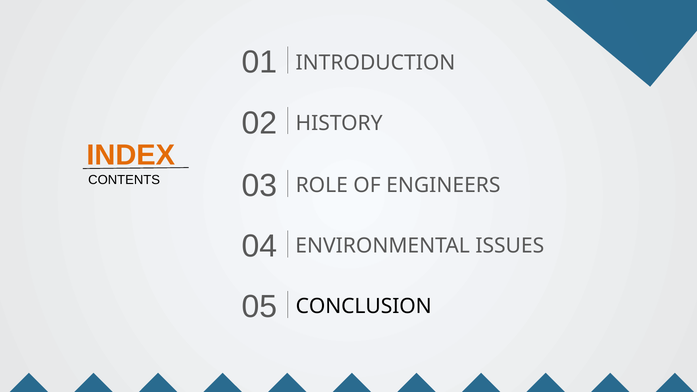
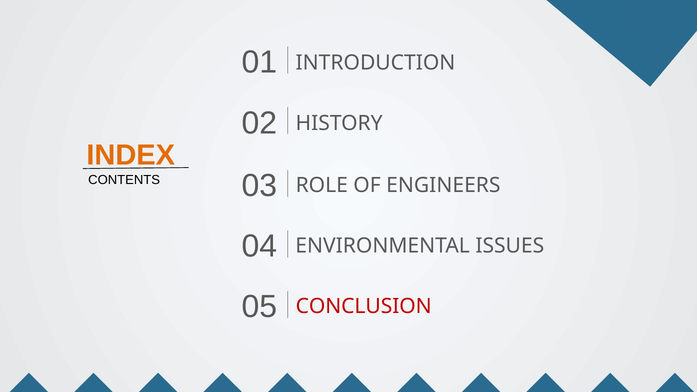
CONCLUSION colour: black -> red
